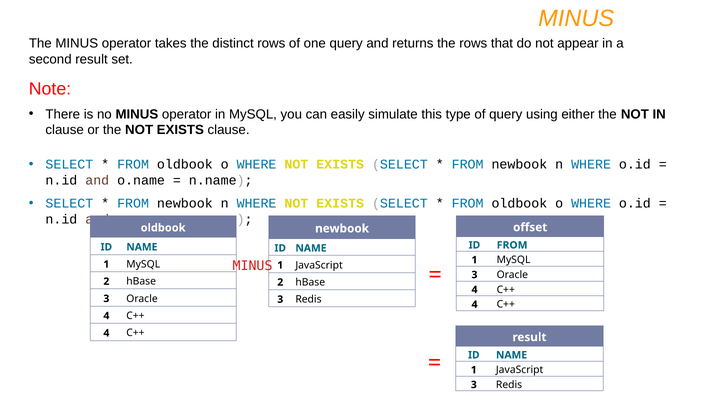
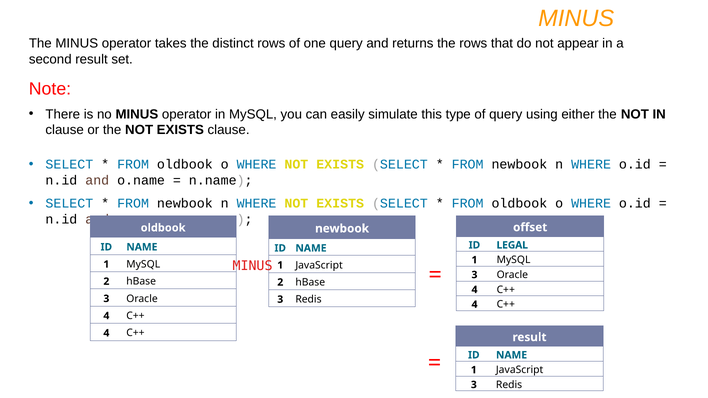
ID FROM: FROM -> LEGAL
